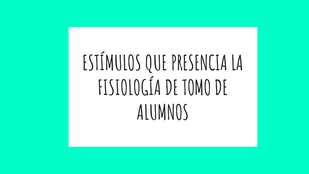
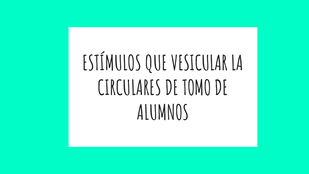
PRESENCIA: PRESENCIA -> VESICULAR
FISIOLOGÍA: FISIOLOGÍA -> CIRCULARES
